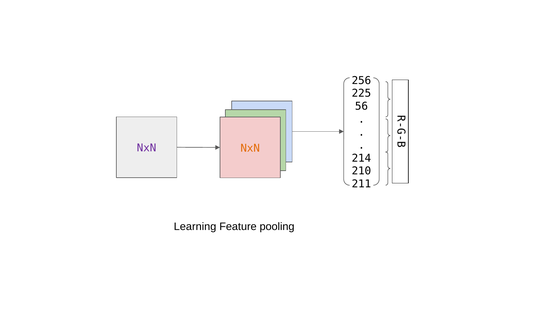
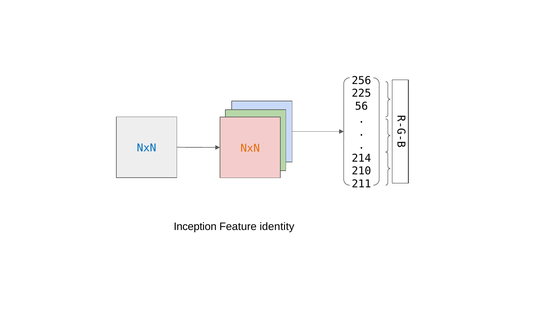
NxN at (147, 148) colour: purple -> blue
Learning: Learning -> Inception
pooling: pooling -> identity
